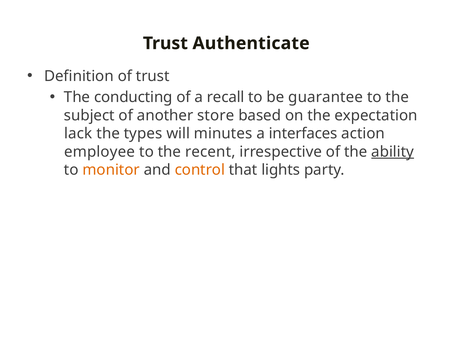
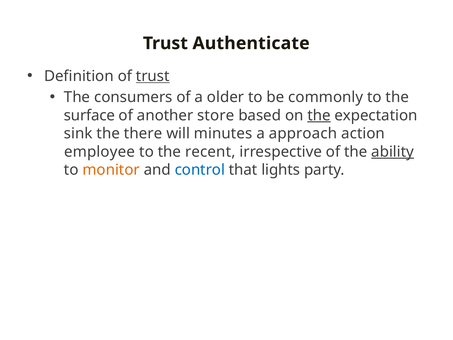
trust at (153, 76) underline: none -> present
conducting: conducting -> consumers
recall: recall -> older
guarantee: guarantee -> commonly
subject: subject -> surface
the at (319, 115) underline: none -> present
lack: lack -> sink
types: types -> there
interfaces: interfaces -> approach
control colour: orange -> blue
